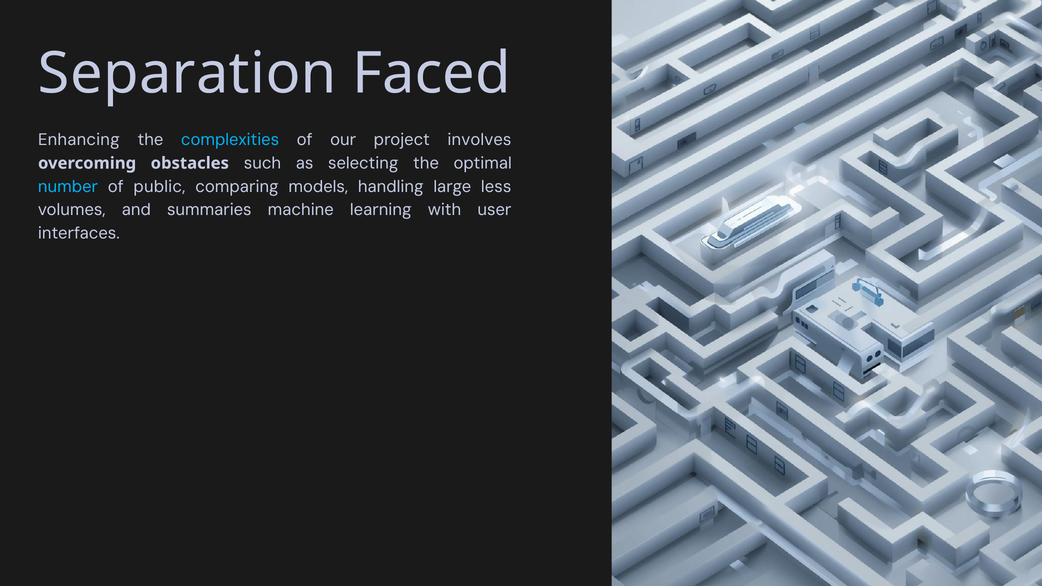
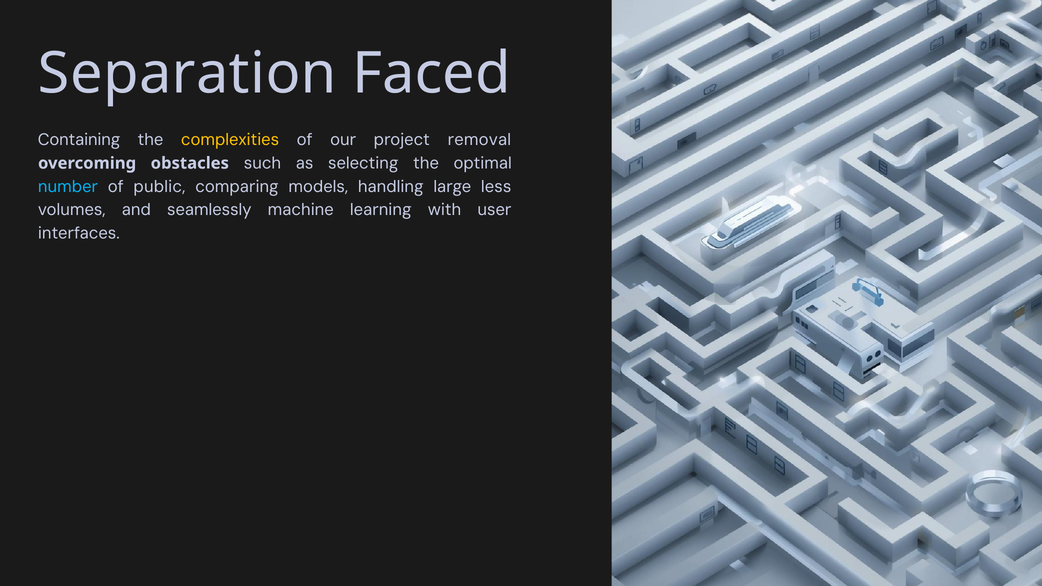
Enhancing: Enhancing -> Containing
complexities colour: light blue -> yellow
involves: involves -> removal
summaries: summaries -> seamlessly
